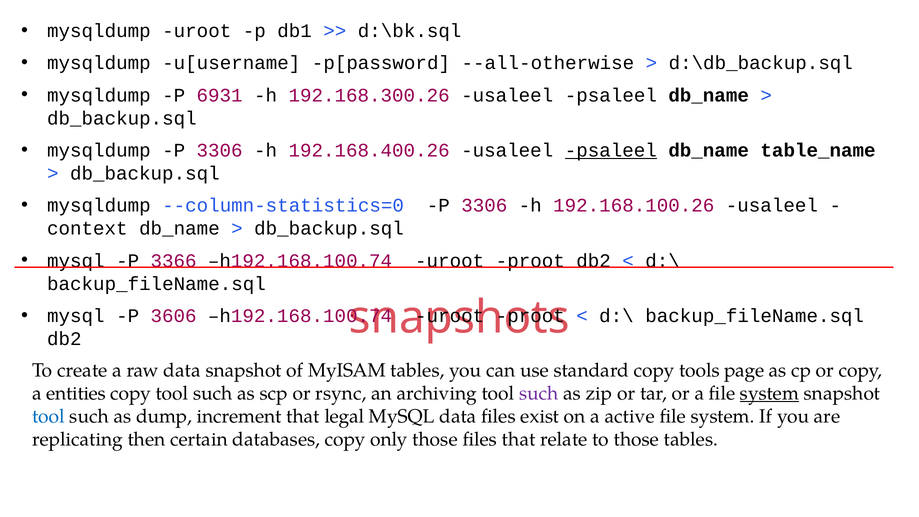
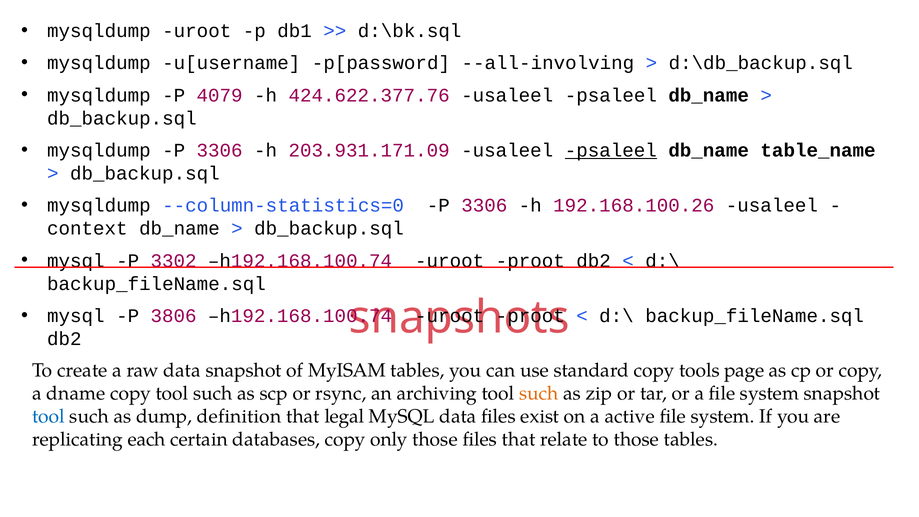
--all-otherwise: --all-otherwise -> --all-involving
6931: 6931 -> 4079
192.168.300.26: 192.168.300.26 -> 424.622.377.76
192.168.400.26: 192.168.400.26 -> 203.931.171.09
3366: 3366 -> 3302
3606: 3606 -> 3806
entities: entities -> dname
such at (539, 393) colour: purple -> orange
system at (770, 393) underline: present -> none
increment: increment -> definition
then: then -> each
